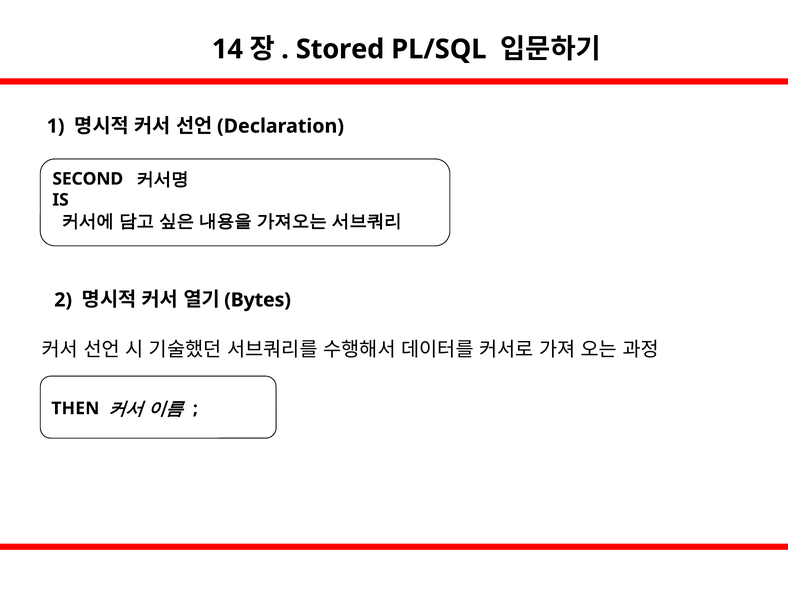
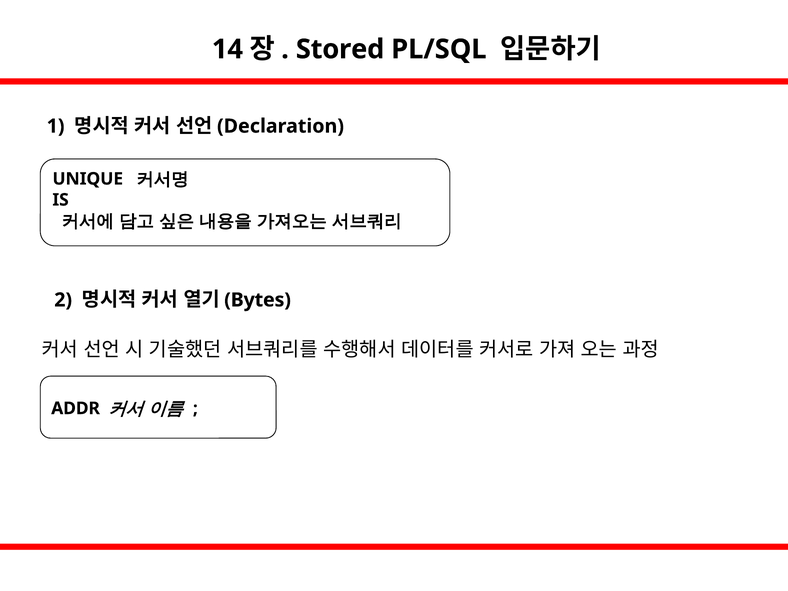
SECOND: SECOND -> UNIQUE
THEN: THEN -> ADDR
